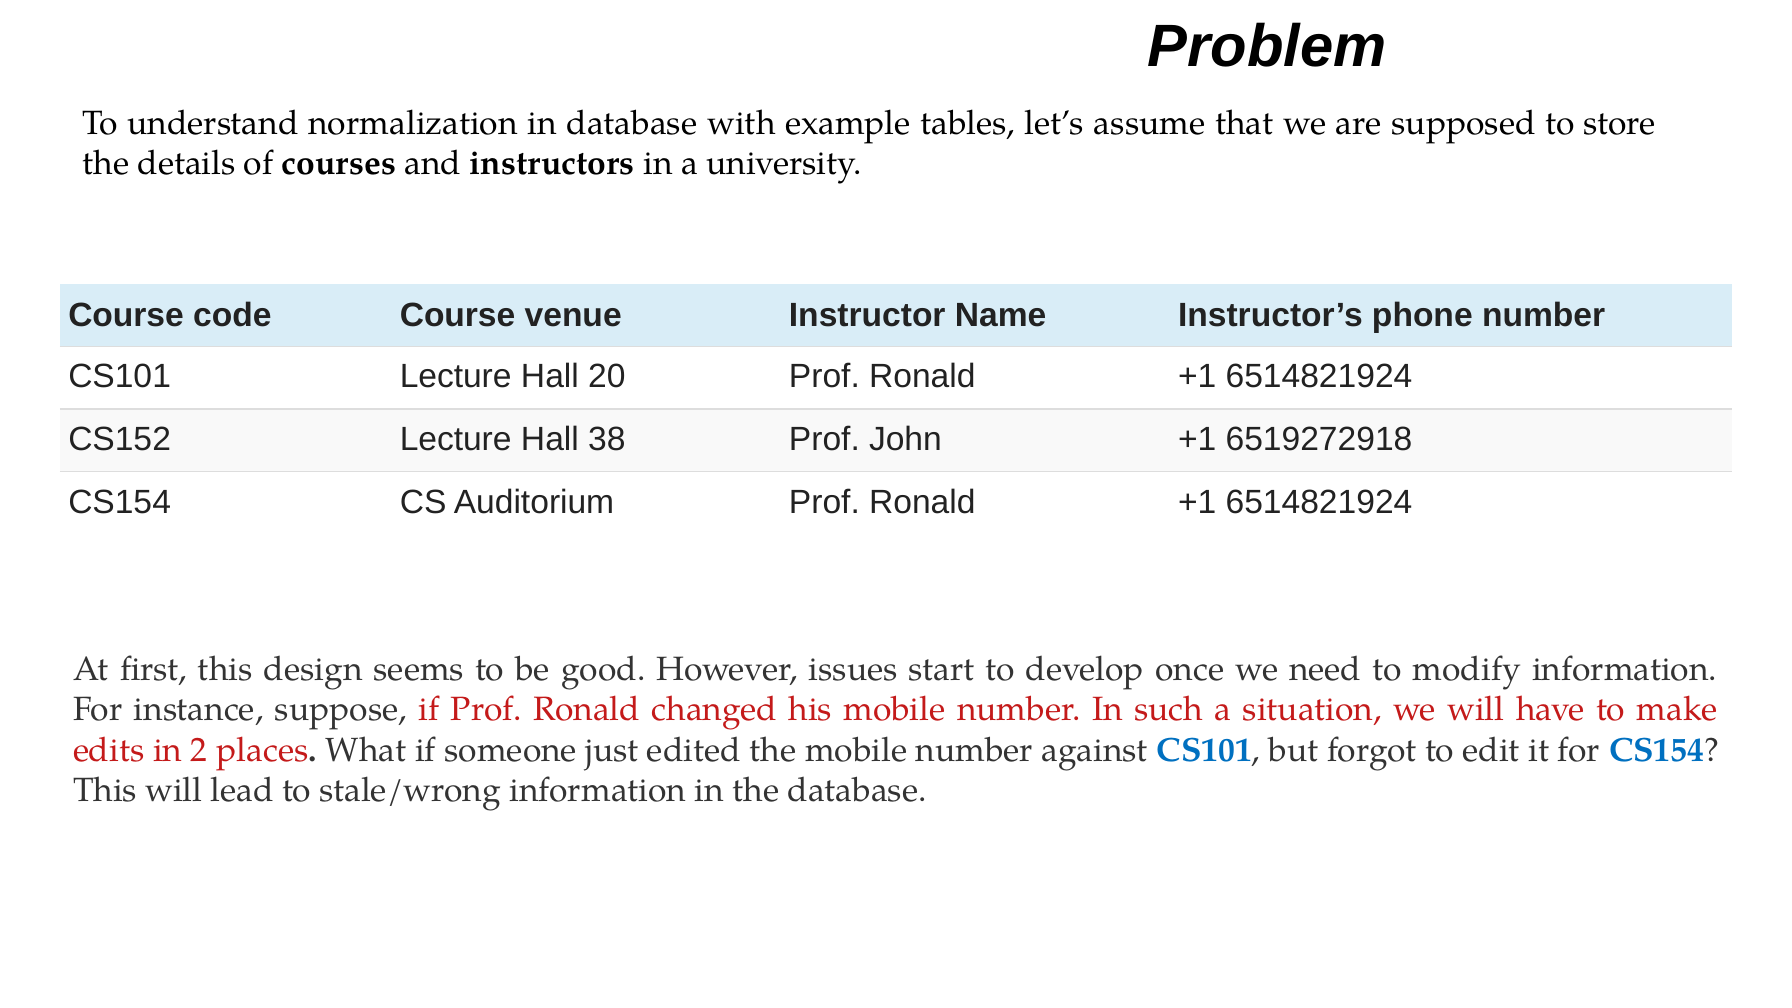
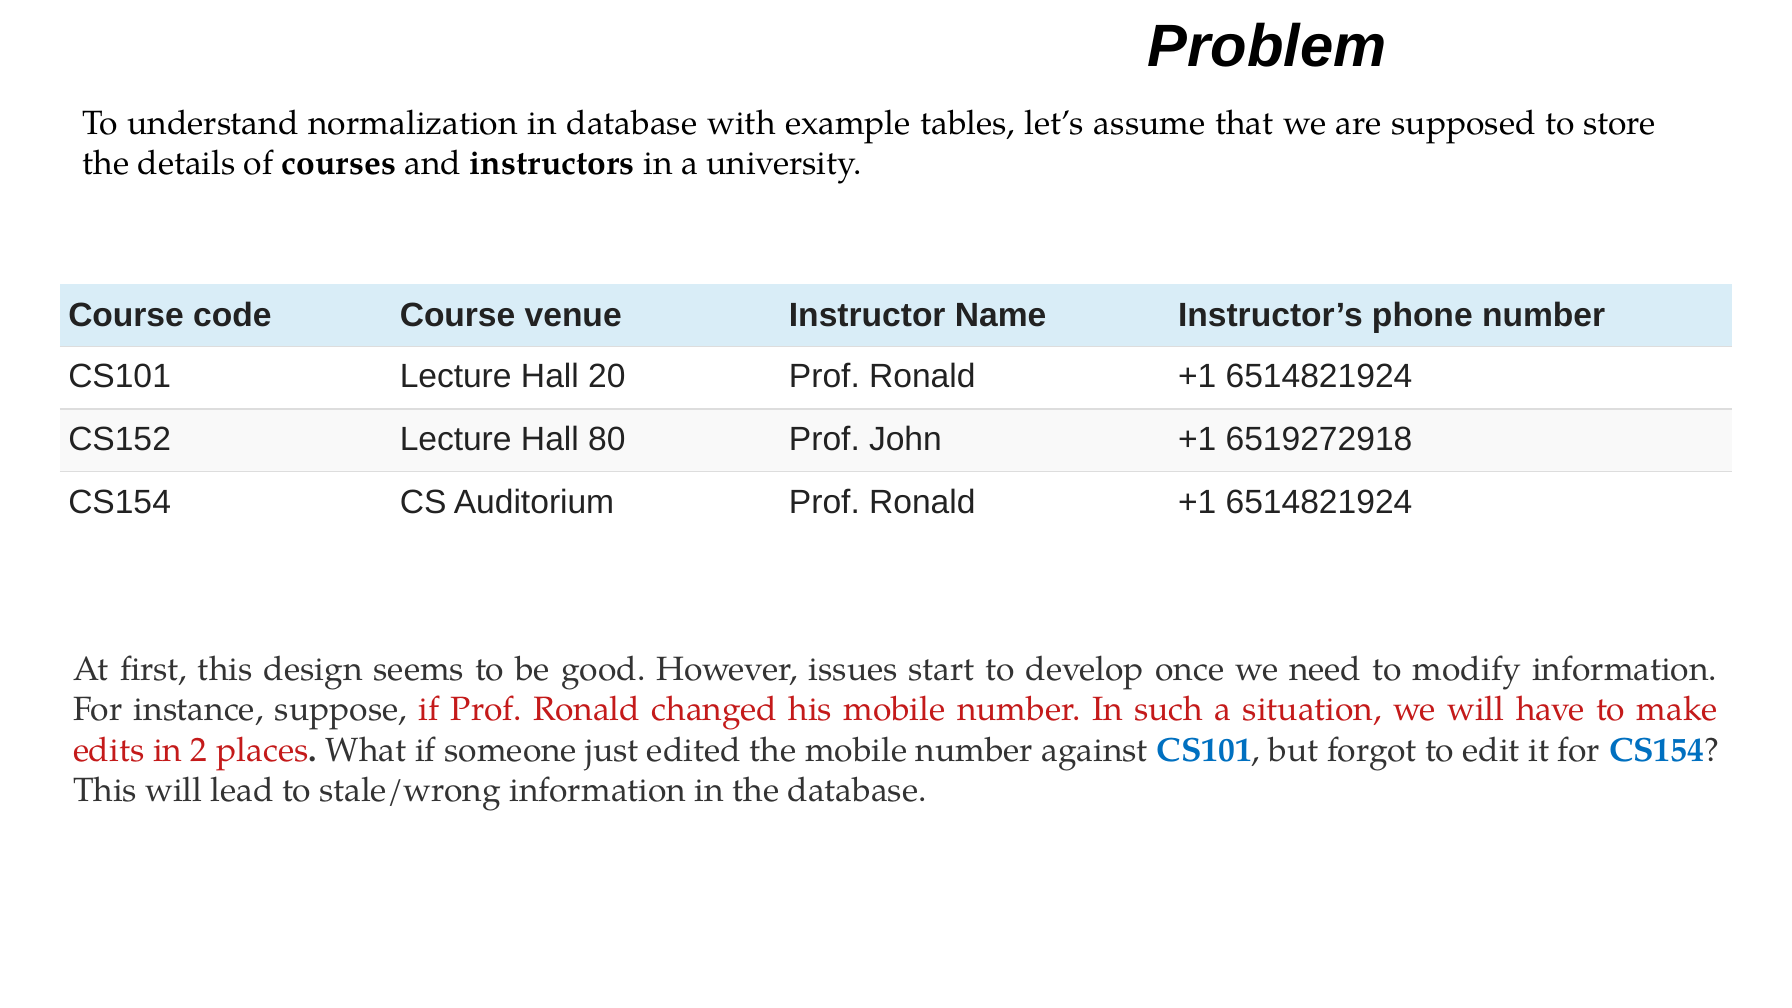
38: 38 -> 80
